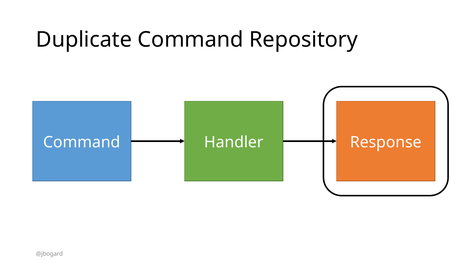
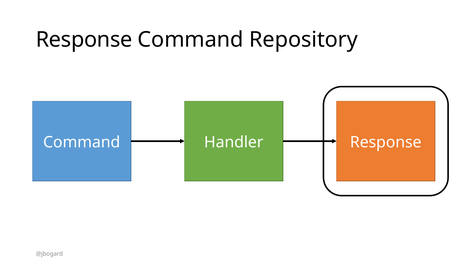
Duplicate at (84, 40): Duplicate -> Response
